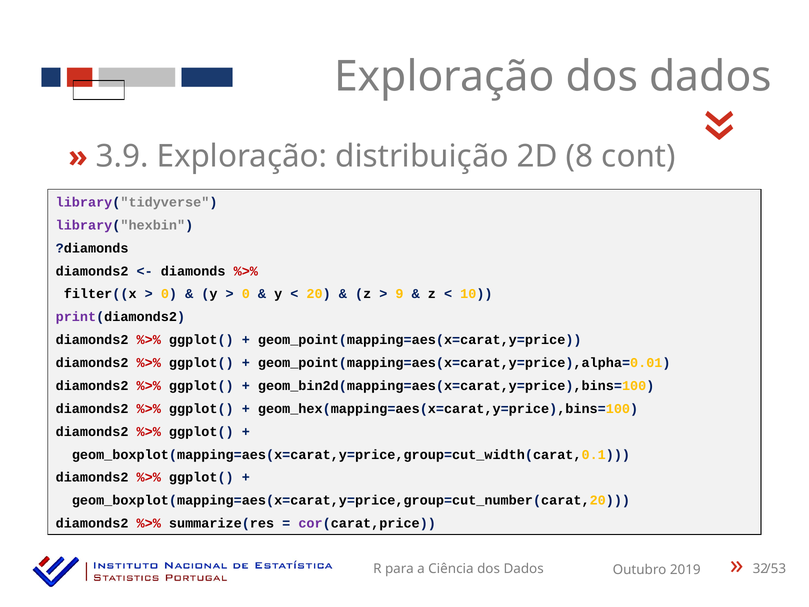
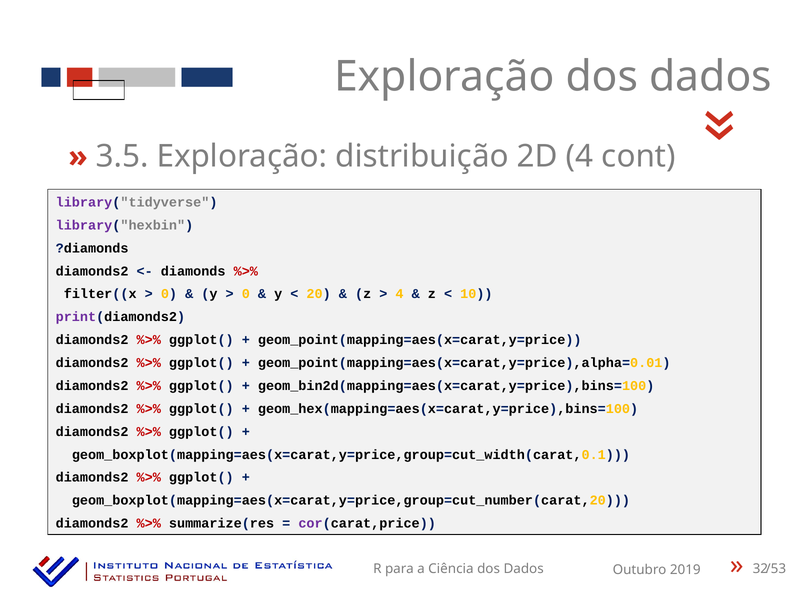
3.9: 3.9 -> 3.5
2D 8: 8 -> 4
9 at (400, 294): 9 -> 4
